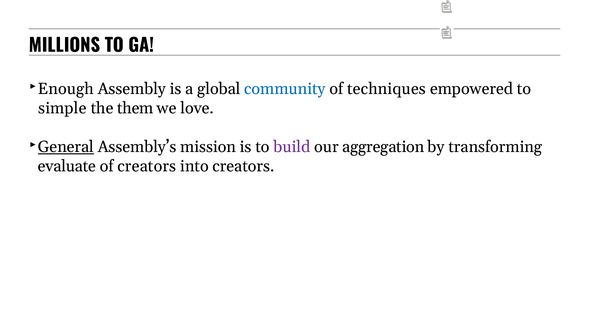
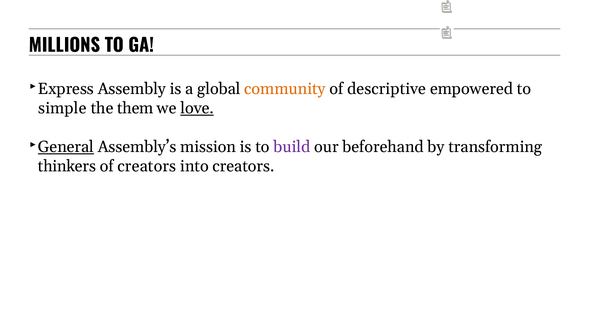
Enough: Enough -> Express
community colour: blue -> orange
techniques: techniques -> descriptive
love underline: none -> present
aggregation: aggregation -> beforehand
evaluate: evaluate -> thinkers
